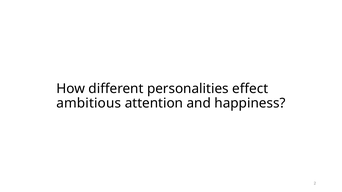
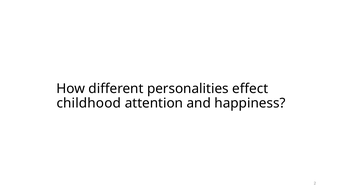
ambitious: ambitious -> childhood
